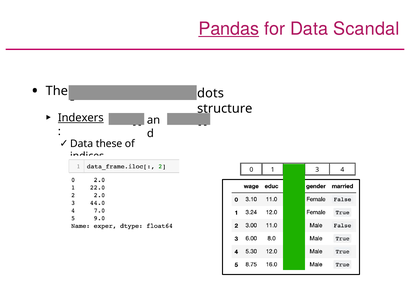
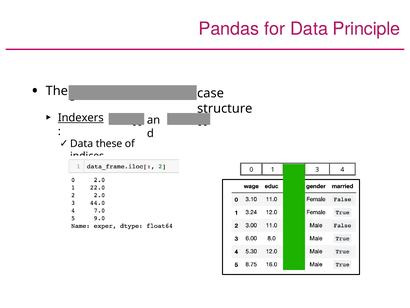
Pandas underline: present -> none
Scandal: Scandal -> Principle
dots: dots -> case
